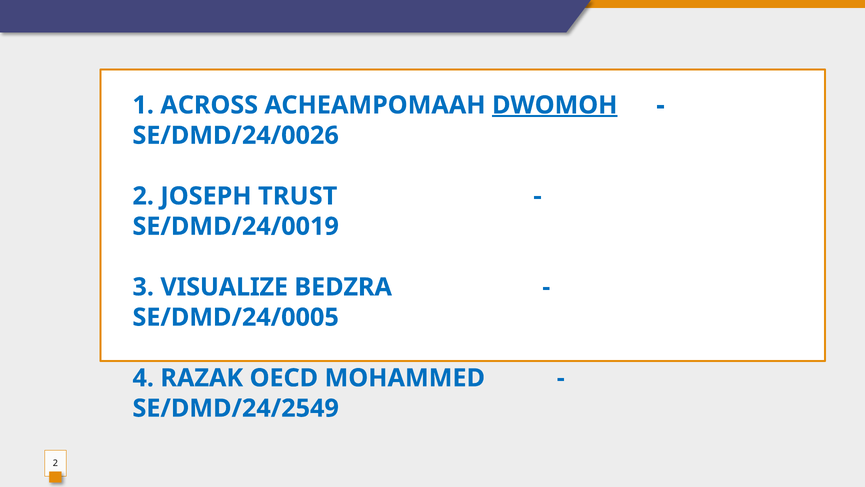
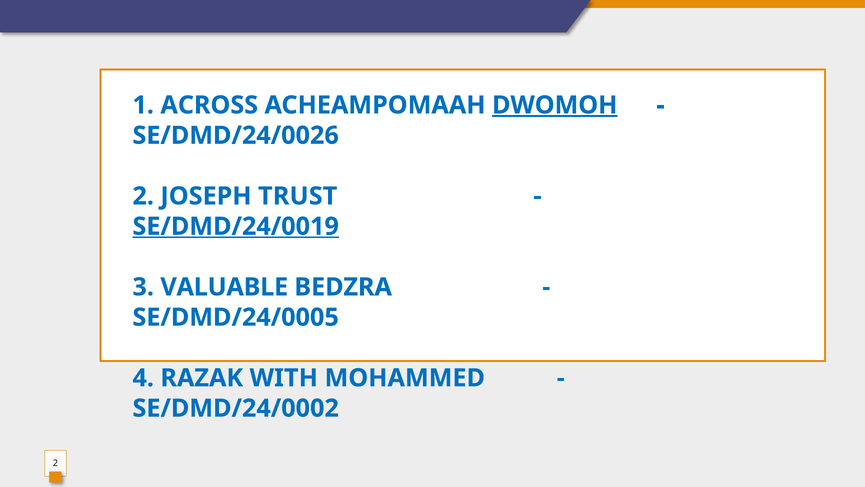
SE/DMD/24/0019 underline: none -> present
VISUALIZE: VISUALIZE -> VALUABLE
OECD: OECD -> WITH
SE/DMD/24/2549: SE/DMD/24/2549 -> SE/DMD/24/0002
